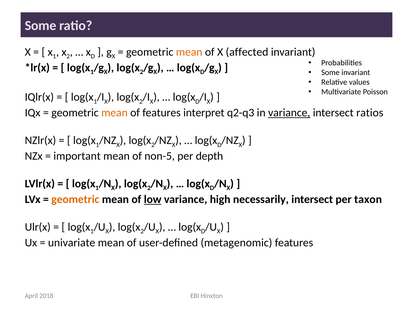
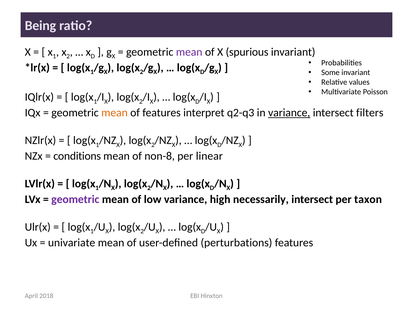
Some at (40, 26): Some -> Being
mean at (189, 52) colour: orange -> purple
affected: affected -> spurious
ratios: ratios -> filters
important: important -> conditions
non-5: non-5 -> non-8
depth: depth -> linear
geometric at (75, 199) colour: orange -> purple
low underline: present -> none
metagenomic: metagenomic -> perturbations
